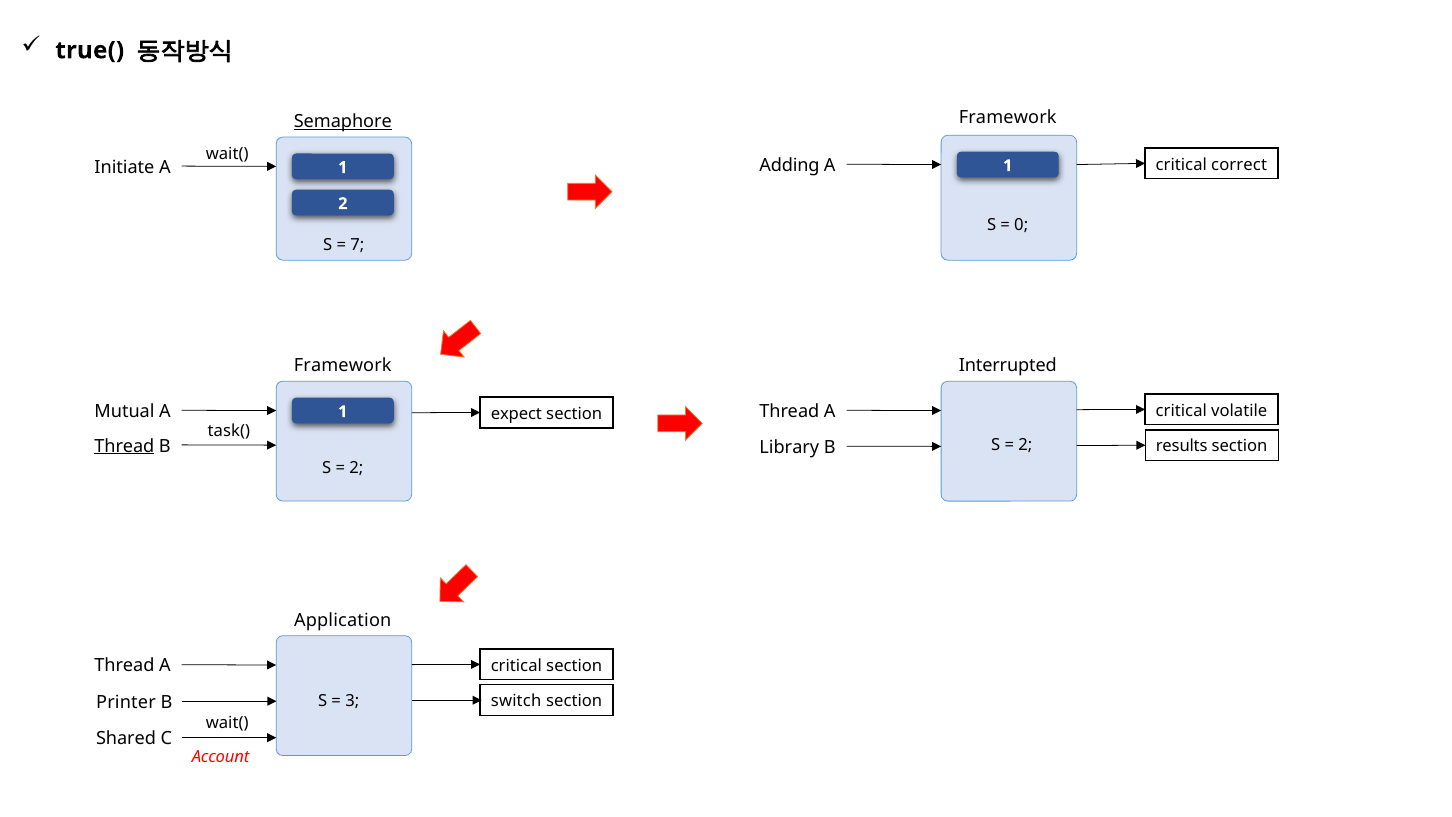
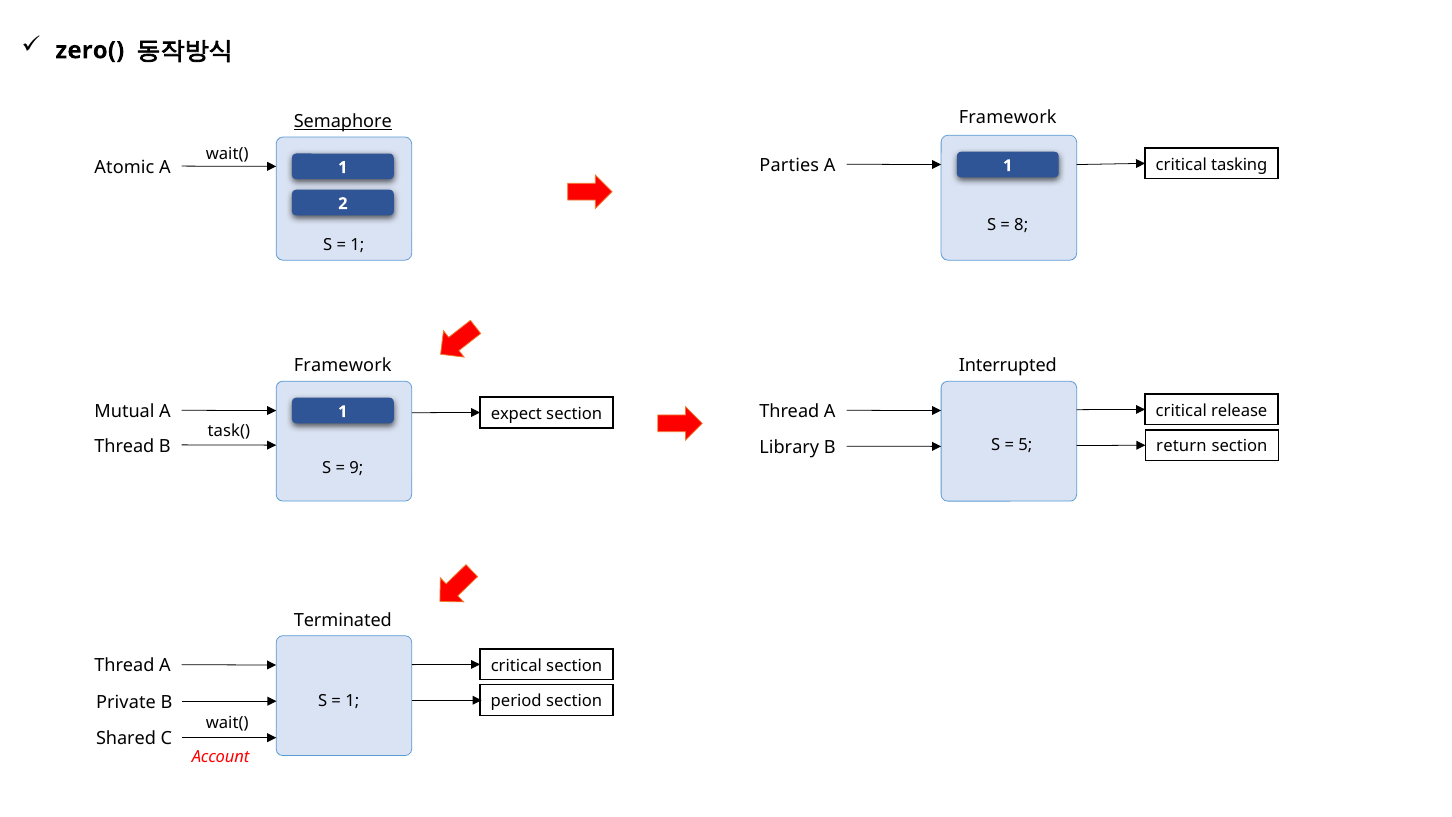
true(: true( -> zero(
correct: correct -> tasking
Adding: Adding -> Parties
Initiate: Initiate -> Atomic
0: 0 -> 8
7 at (357, 245): 7 -> 1
volatile: volatile -> release
2 at (1025, 444): 2 -> 5
Thread at (124, 446) underline: present -> none
results: results -> return
2 at (356, 468): 2 -> 9
Application: Application -> Terminated
3 at (352, 701): 3 -> 1
Printer: Printer -> Private
switch: switch -> period
